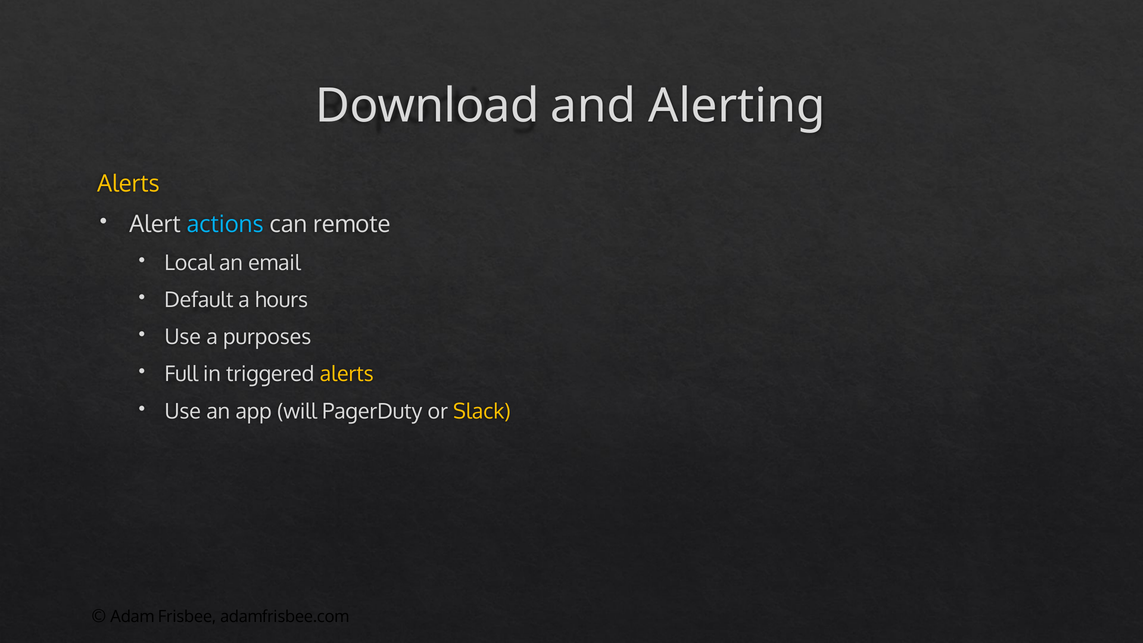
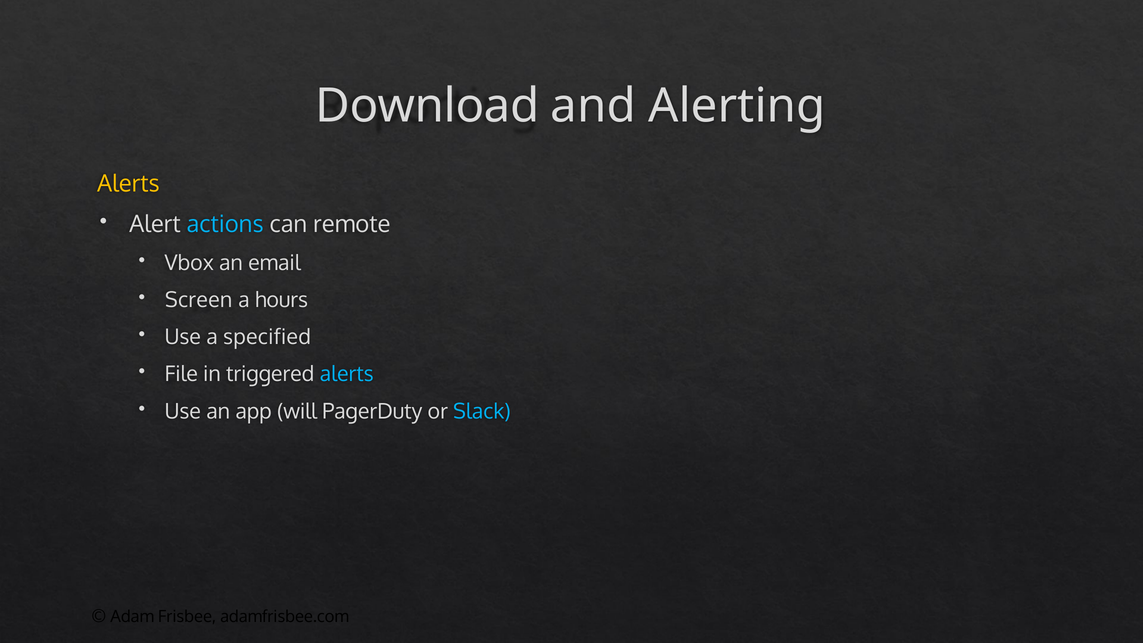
Local: Local -> Vbox
Default: Default -> Screen
purposes: purposes -> specified
Full: Full -> File
alerts at (347, 374) colour: yellow -> light blue
Slack colour: yellow -> light blue
